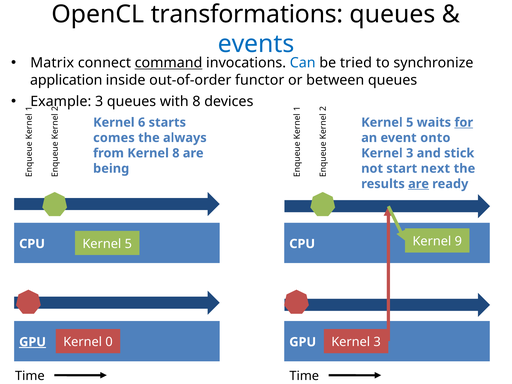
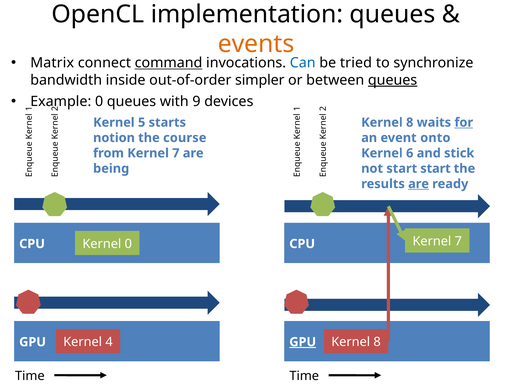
transformations: transformations -> implementation
events colour: blue -> orange
application: application -> bandwidth
functor: functor -> simpler
queues at (393, 80) underline: none -> present
3 at (99, 102): 3 -> 0
with 8: 8 -> 9
6: 6 -> 5
5 at (410, 122): 5 -> 8
comes: comes -> notion
always: always -> course
from Kernel 8: 8 -> 7
3 at (410, 153): 3 -> 6
start next: next -> start
9 at (458, 241): 9 -> 7
5 at (128, 244): 5 -> 0
0: 0 -> 4
3 at (377, 342): 3 -> 8
GPU at (33, 342) underline: present -> none
GPU at (303, 342) underline: none -> present
